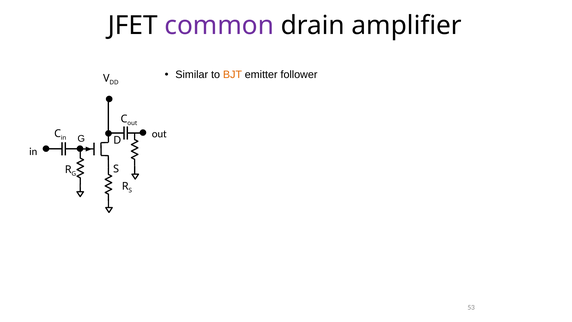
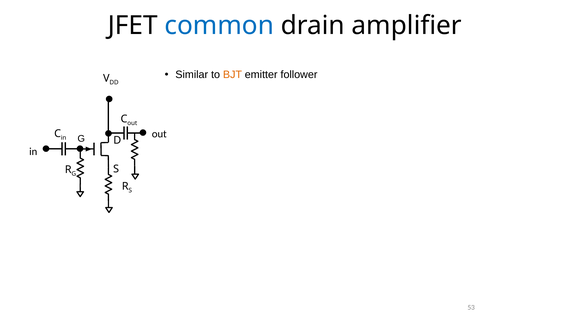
common colour: purple -> blue
